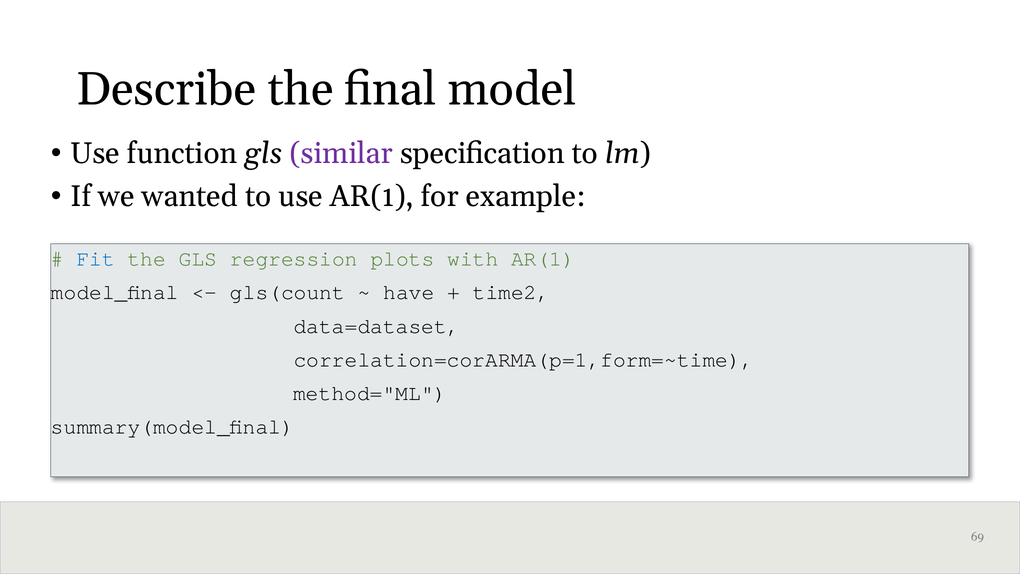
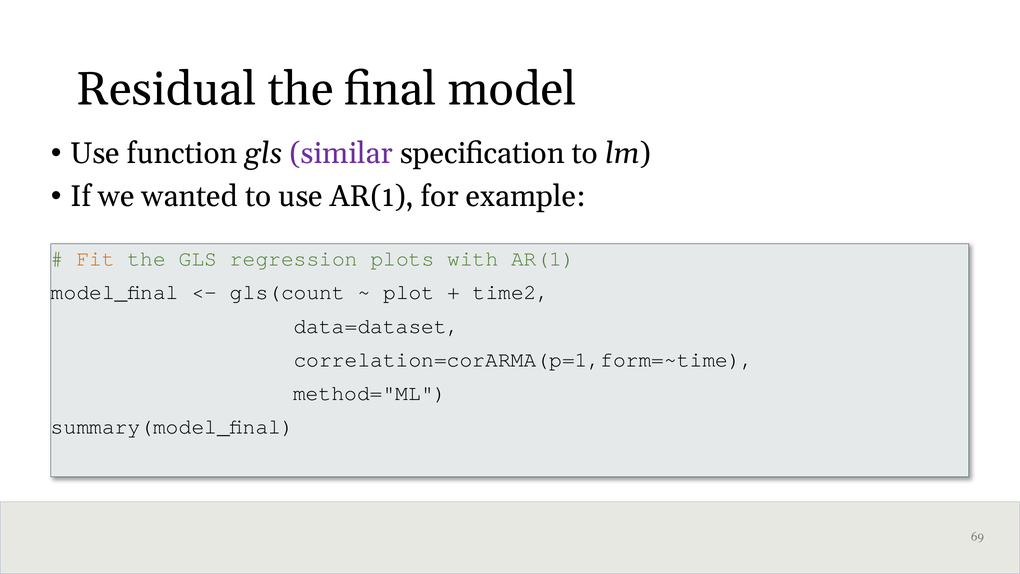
Describe: Describe -> Residual
Fit colour: blue -> orange
have: have -> plot
